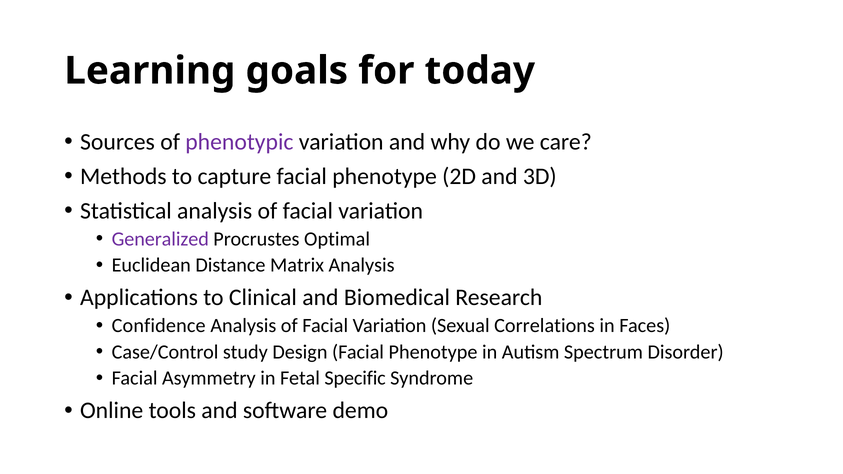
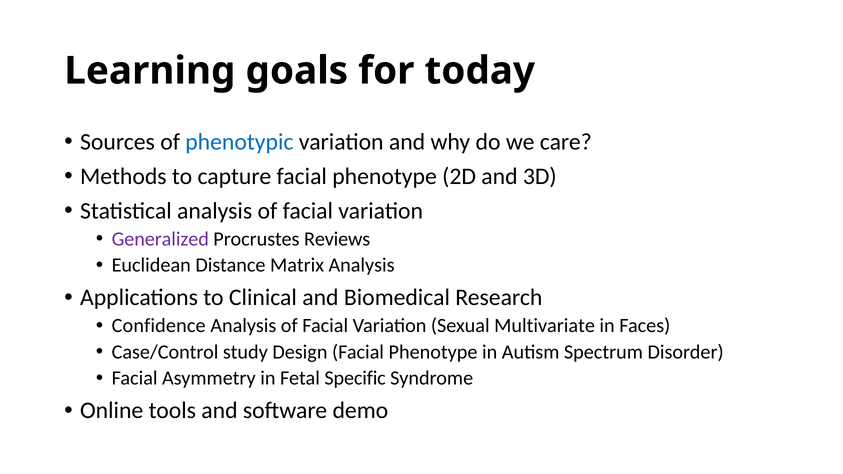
phenotypic colour: purple -> blue
Optimal: Optimal -> Reviews
Correlations: Correlations -> Multivariate
